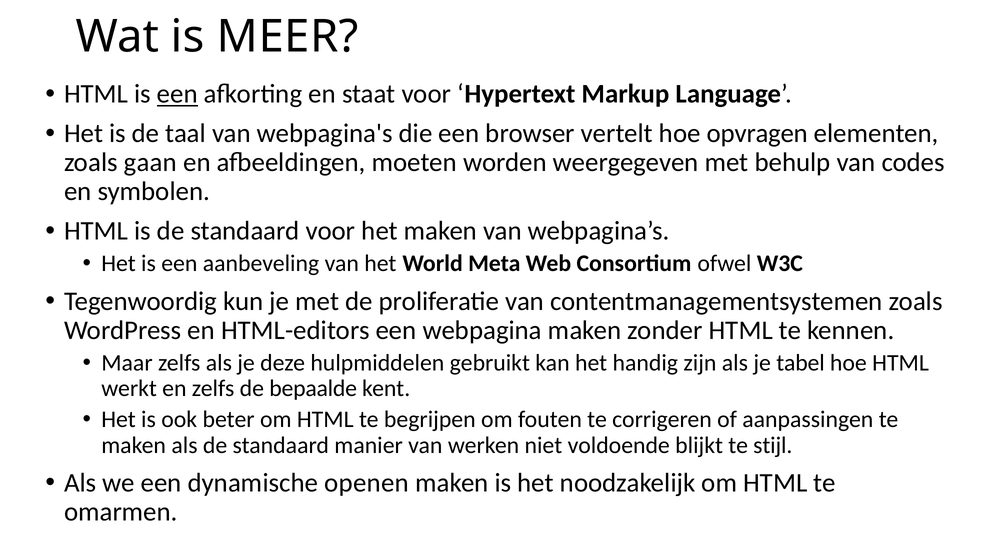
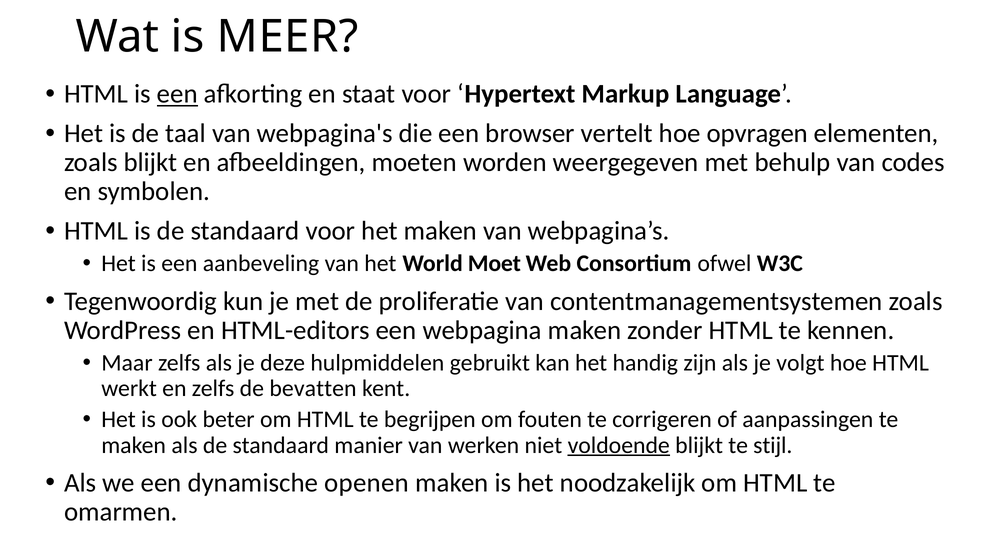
zoals gaan: gaan -> blijkt
Meta: Meta -> Moet
tabel: tabel -> volgt
bepaalde: bepaalde -> bevatten
voldoende underline: none -> present
